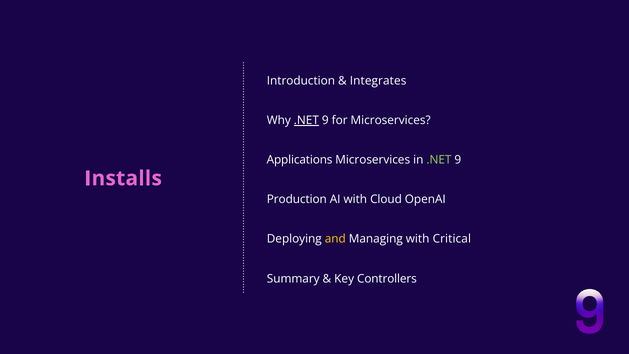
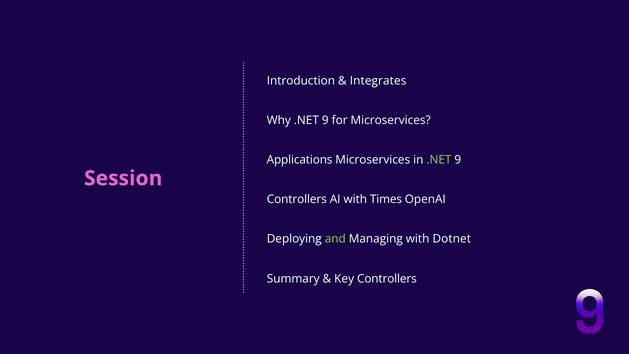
.NET at (306, 120) underline: present -> none
Installs: Installs -> Session
Production at (297, 199): Production -> Controllers
Cloud: Cloud -> Times
and colour: yellow -> light green
Critical: Critical -> Dotnet
